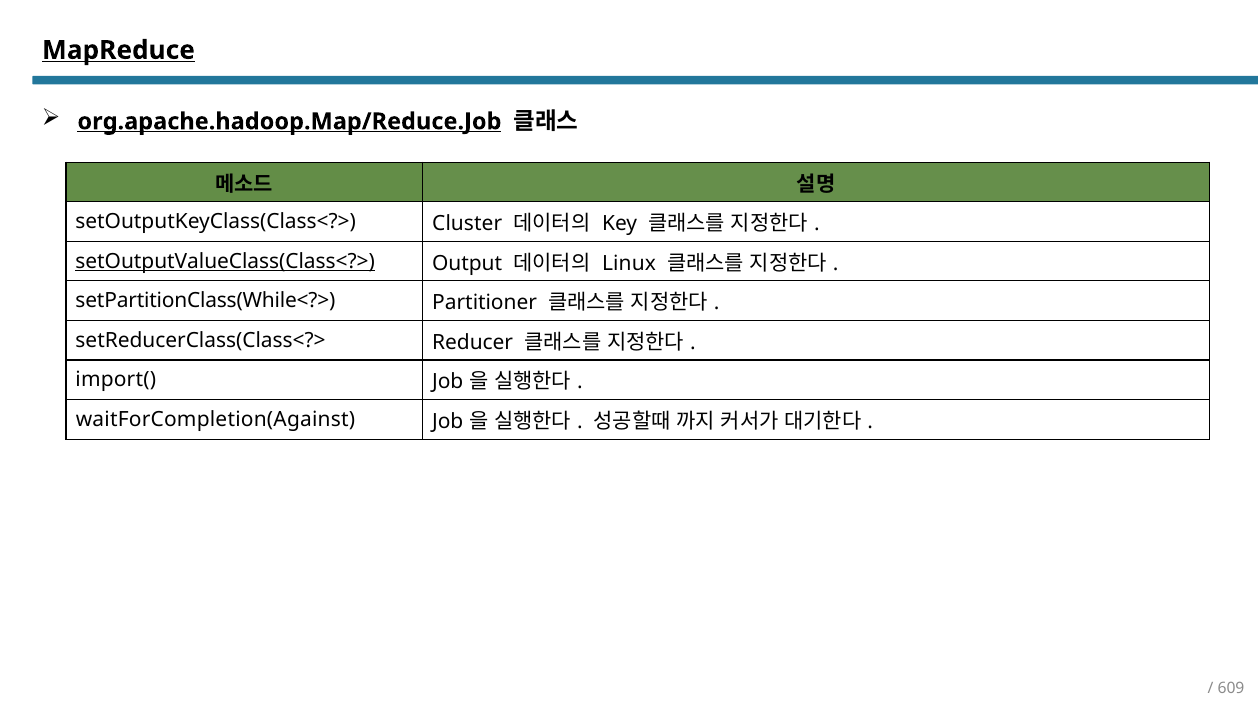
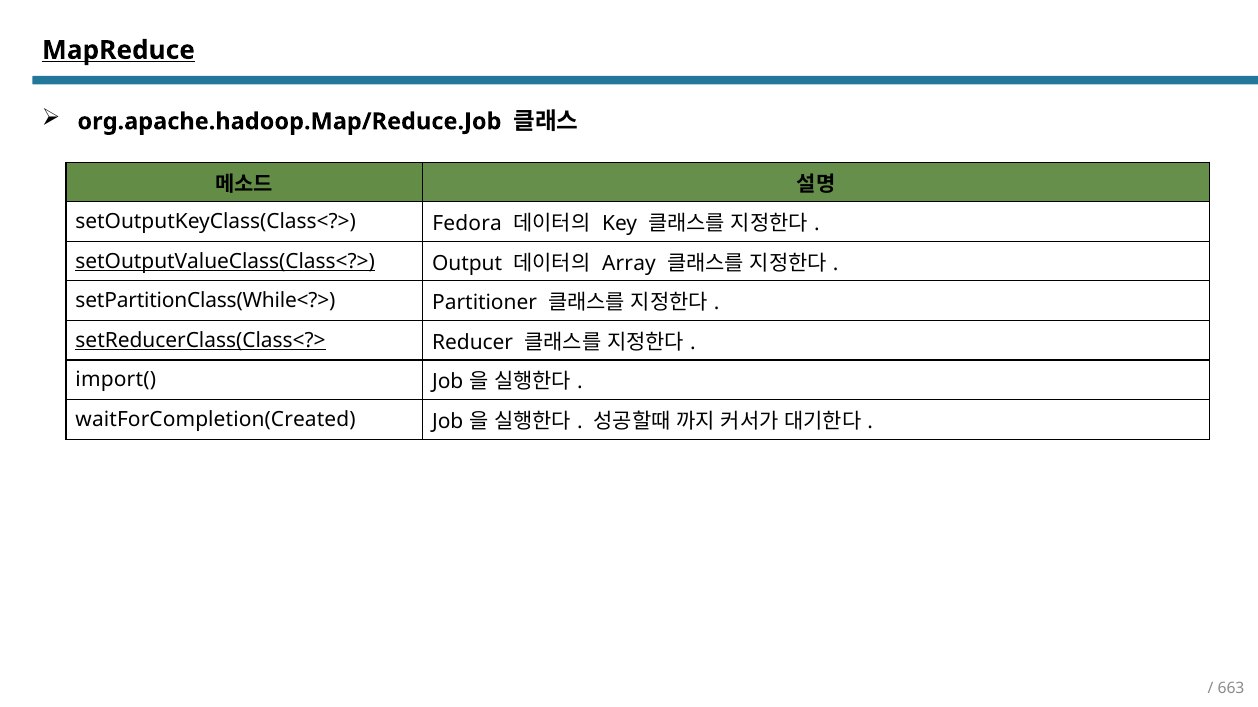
org.apache.hadoop.Map/Reduce.Job underline: present -> none
Cluster: Cluster -> Fedora
Linux: Linux -> Array
setReducerClass(Class<?> underline: none -> present
waitForCompletion(Against: waitForCompletion(Against -> waitForCompletion(Created
609: 609 -> 663
